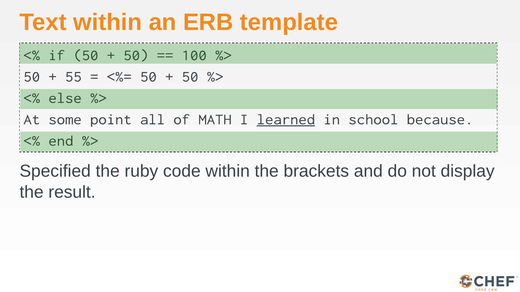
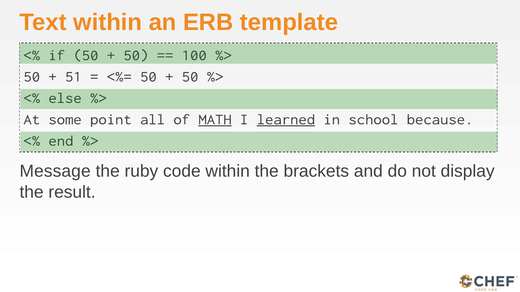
55: 55 -> 51
MATH underline: none -> present
Specified: Specified -> Message
